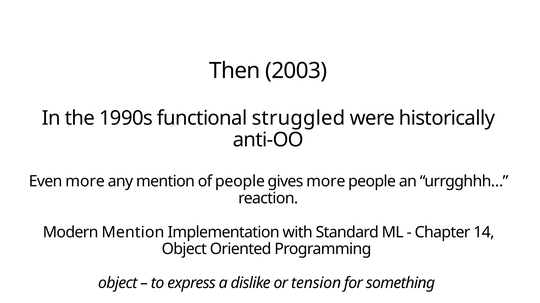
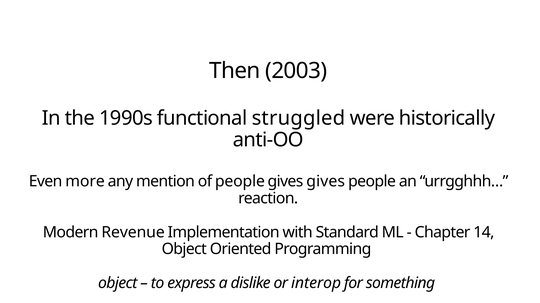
gives more: more -> gives
Modern Mention: Mention -> Revenue
tension: tension -> interop
